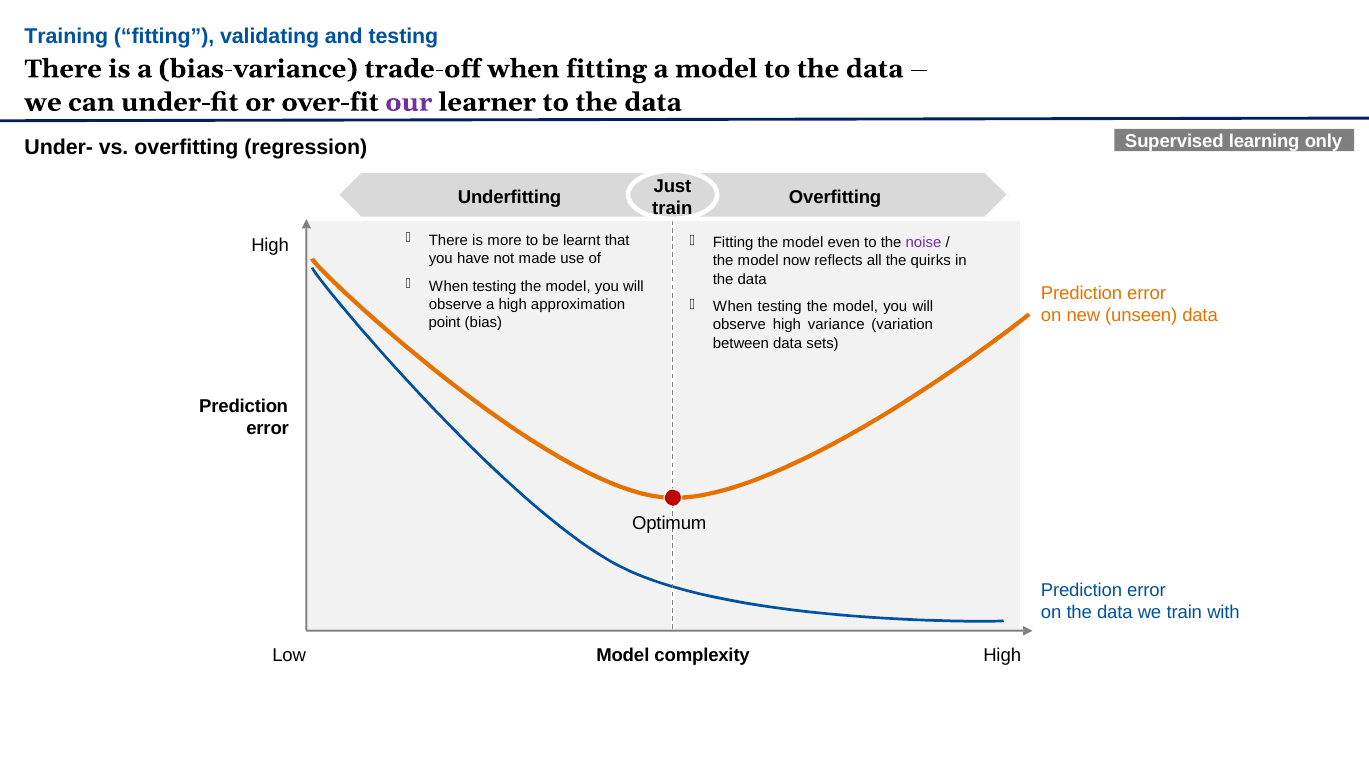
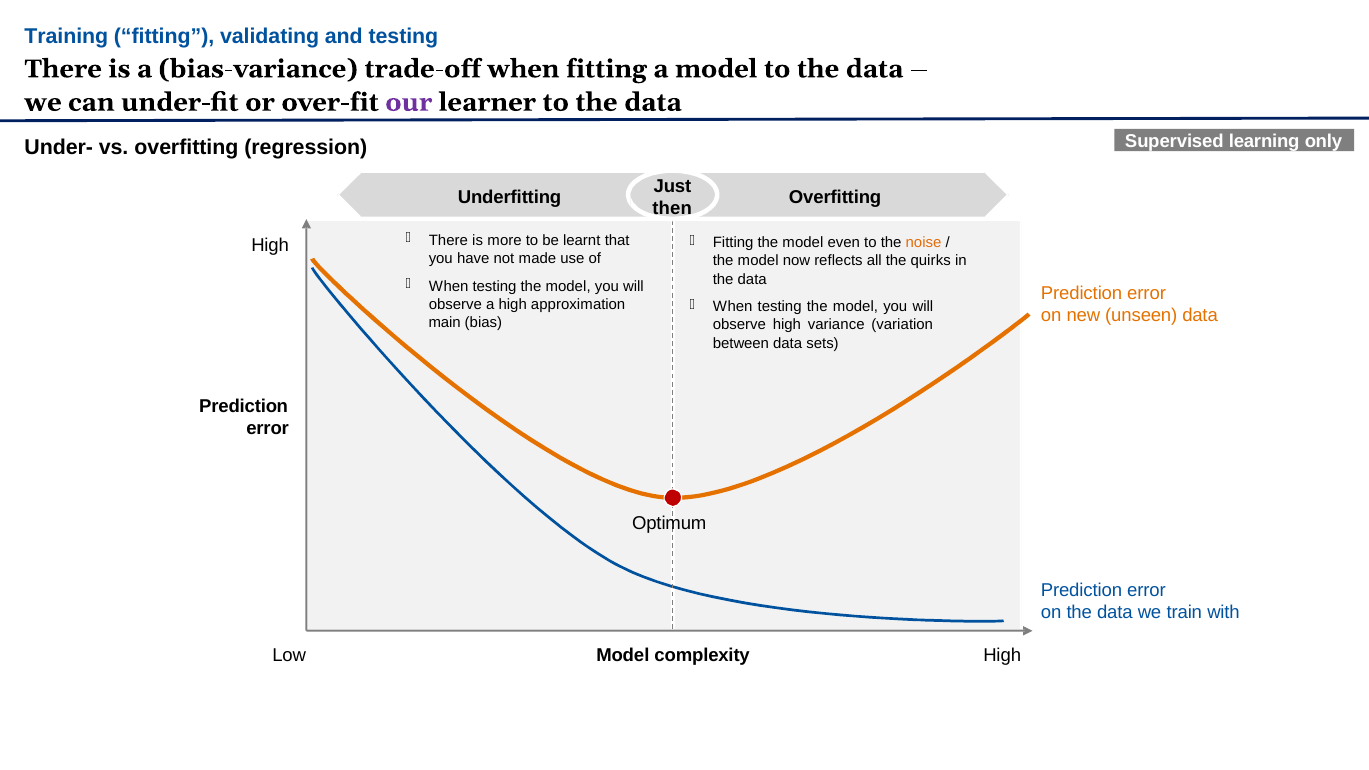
train at (672, 209): train -> then
noise colour: purple -> orange
point: point -> main
